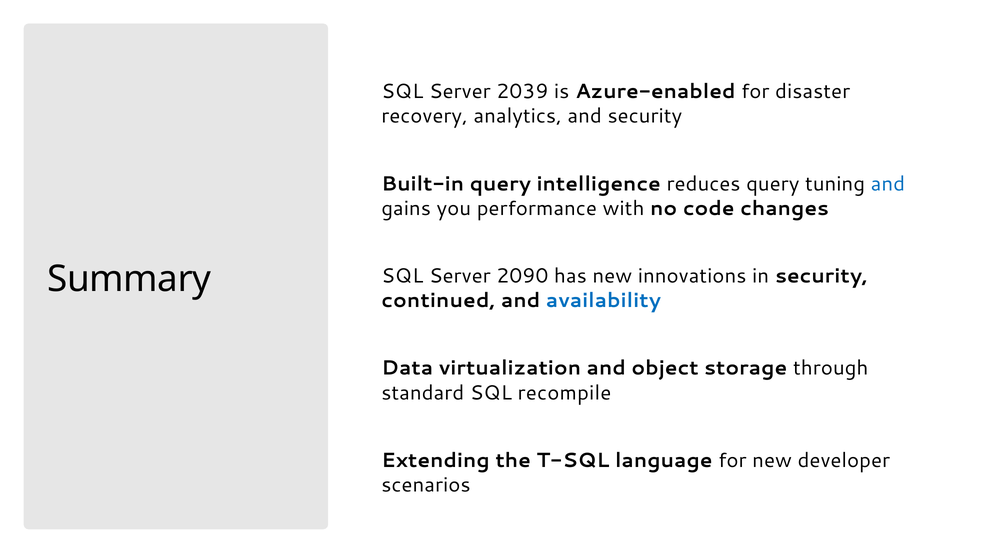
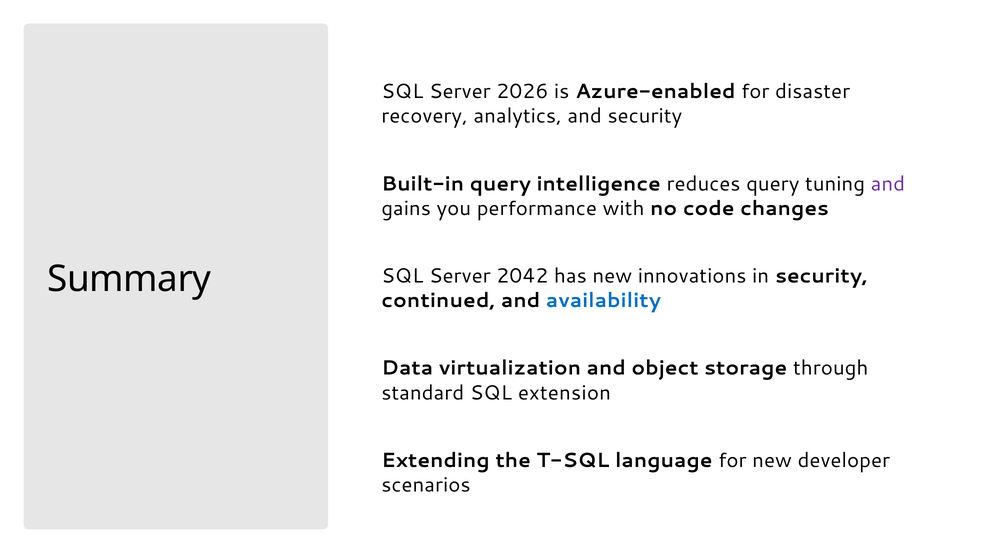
2039: 2039 -> 2026
and at (888, 184) colour: blue -> purple
2090: 2090 -> 2042
recompile: recompile -> extension
